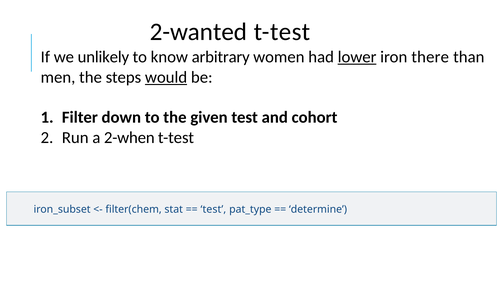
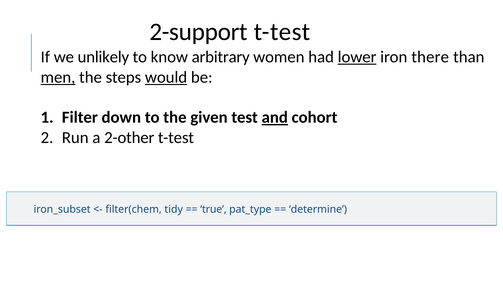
2-wanted: 2-wanted -> 2-support
men underline: none -> present
and underline: none -> present
2-when: 2-when -> 2-other
stat: stat -> tidy
test at (213, 209): test -> true
